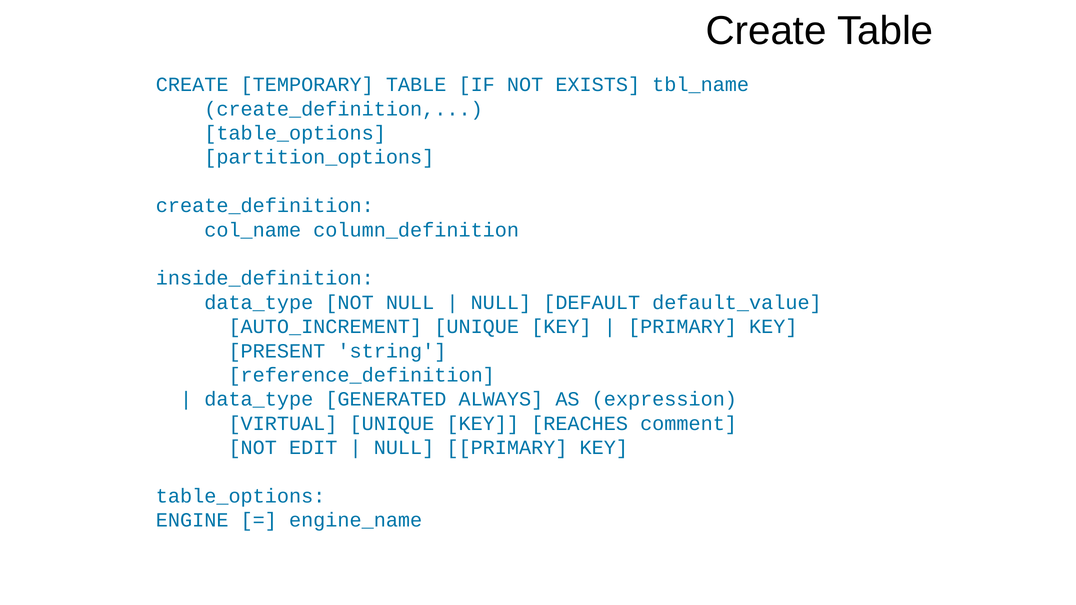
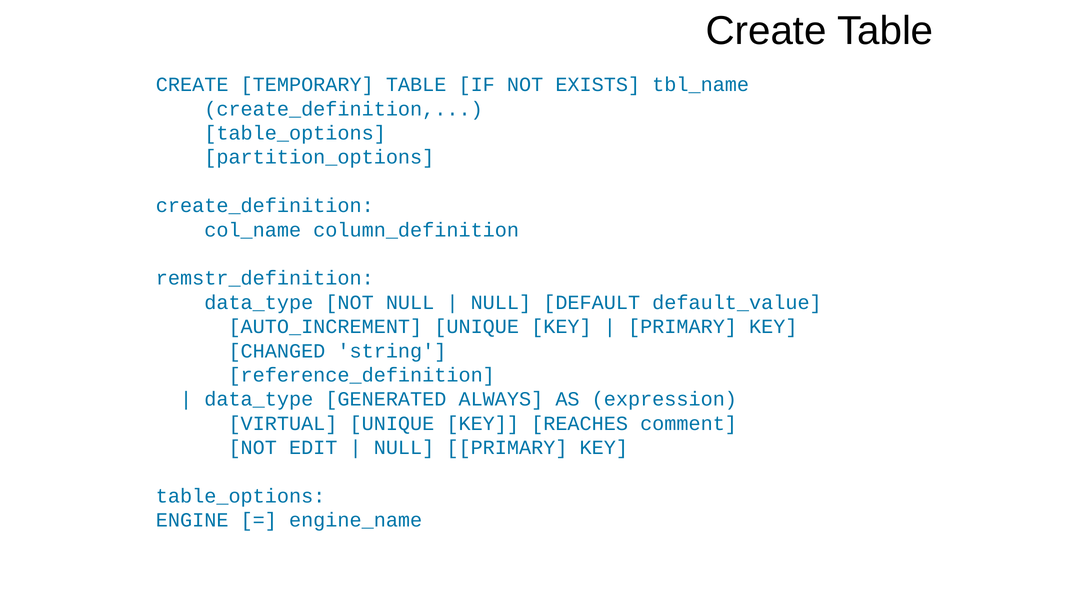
inside_definition: inside_definition -> remstr_definition
PRESENT: PRESENT -> CHANGED
